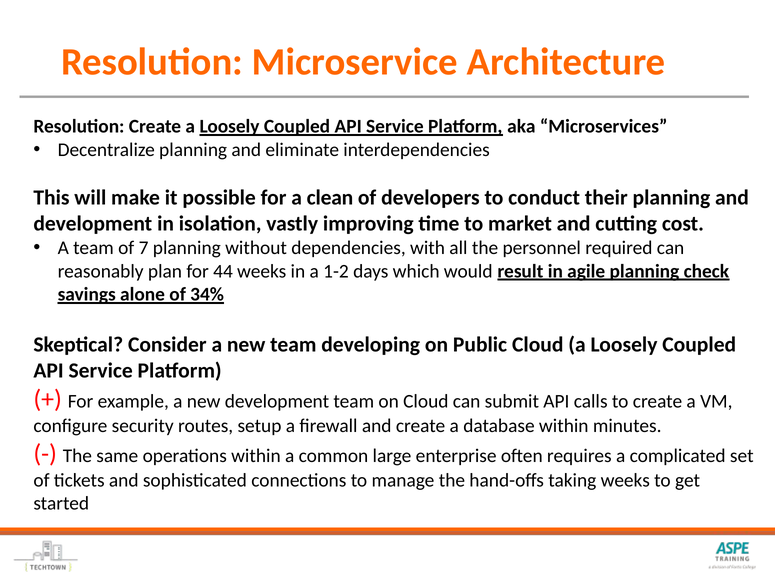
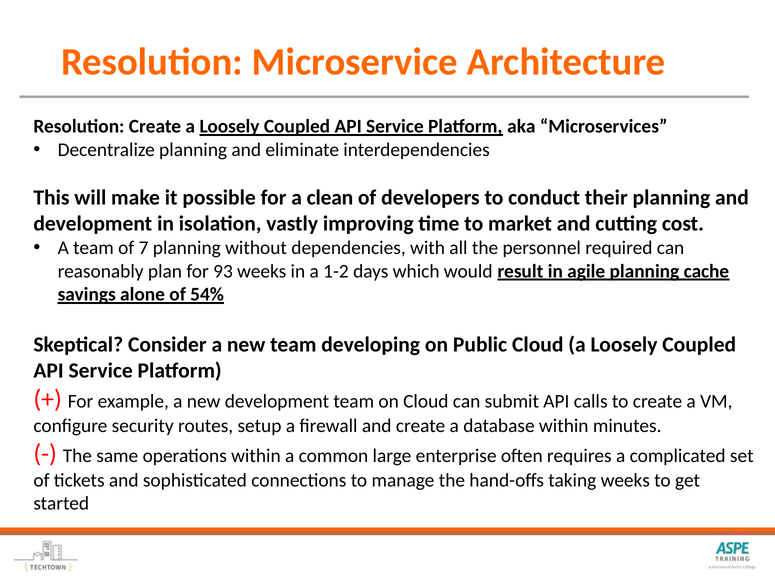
44: 44 -> 93
check: check -> cache
34%: 34% -> 54%
